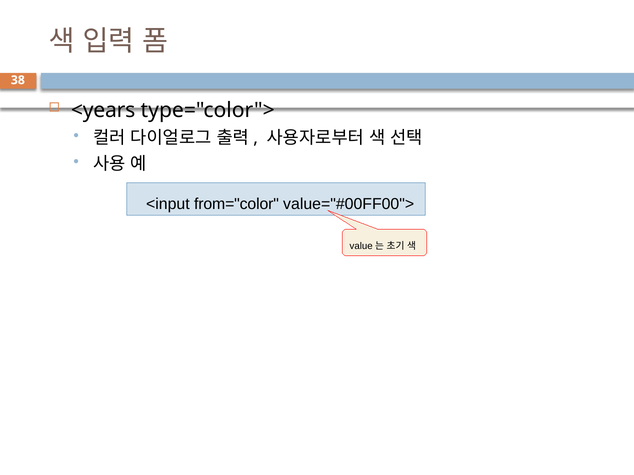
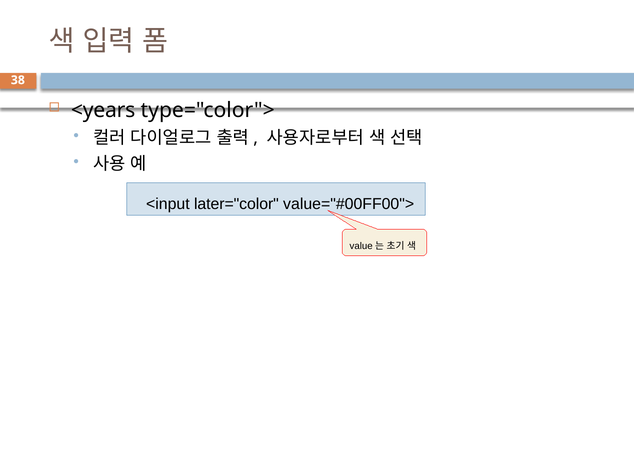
from="color: from="color -> later="color
